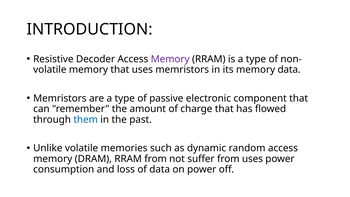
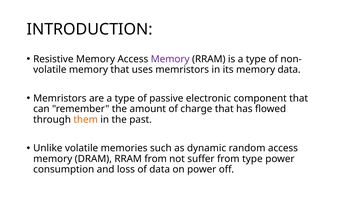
Resistive Decoder: Decoder -> Memory
them colour: blue -> orange
from uses: uses -> type
